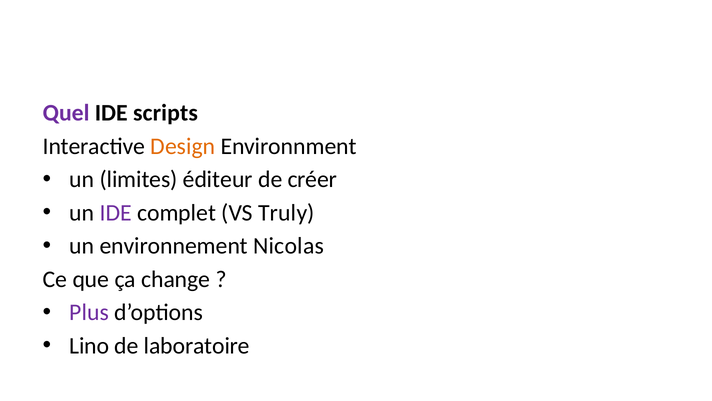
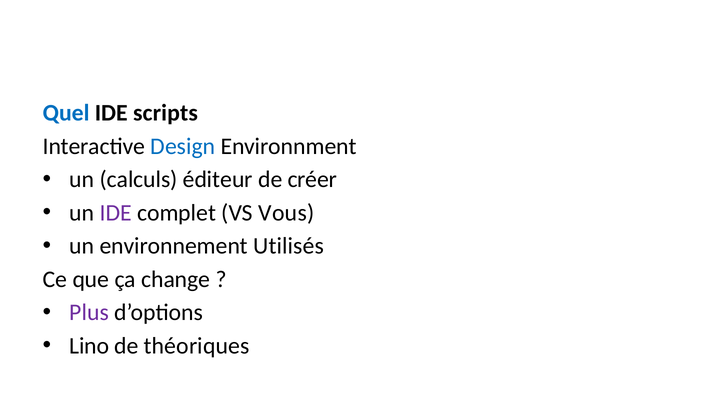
Quel colour: purple -> blue
Design colour: orange -> blue
limites: limites -> calculs
Truly: Truly -> Vous
Nicolas: Nicolas -> Utilisés
laboratoire: laboratoire -> théoriques
